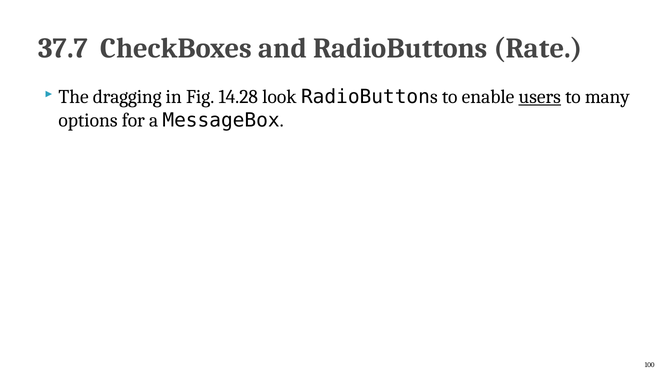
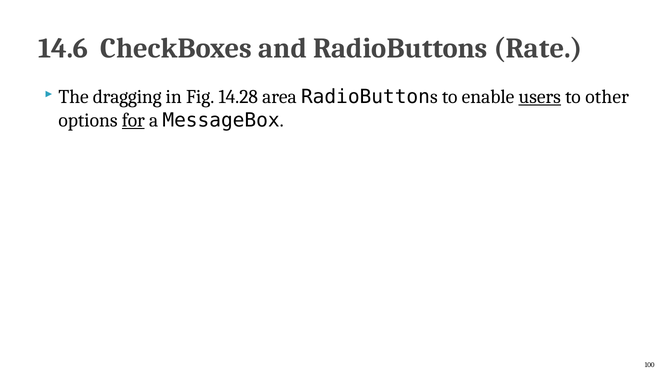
37.7: 37.7 -> 14.6
look: look -> area
many: many -> other
for underline: none -> present
